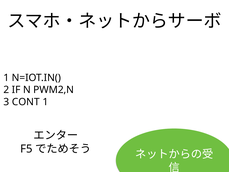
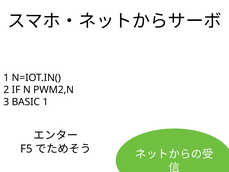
CONT: CONT -> BASIC
